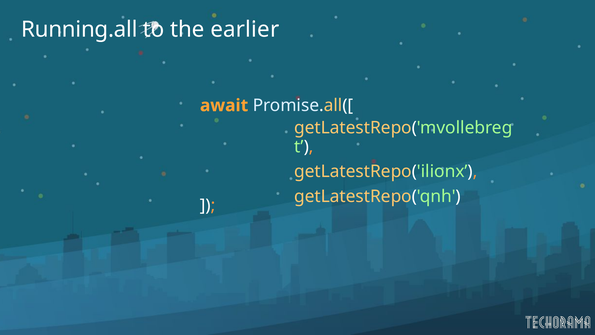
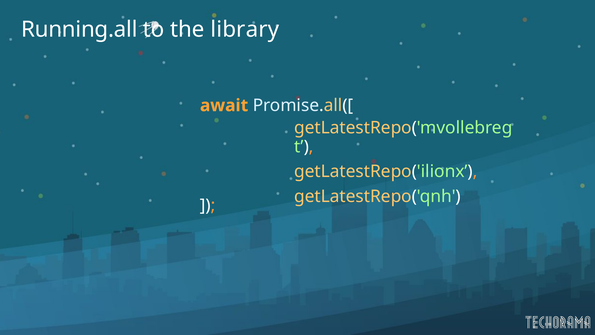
earlier: earlier -> library
